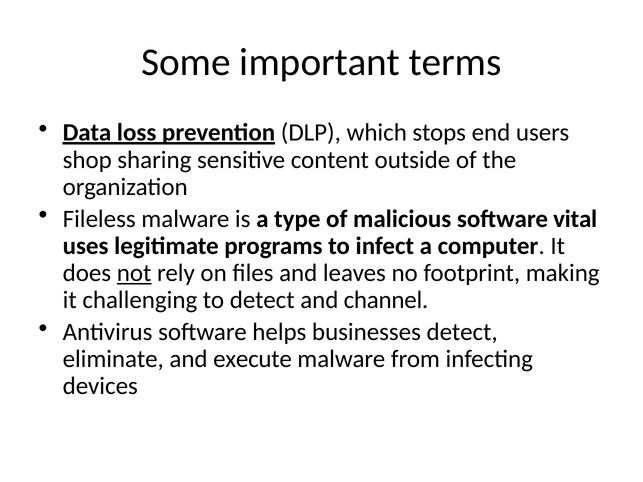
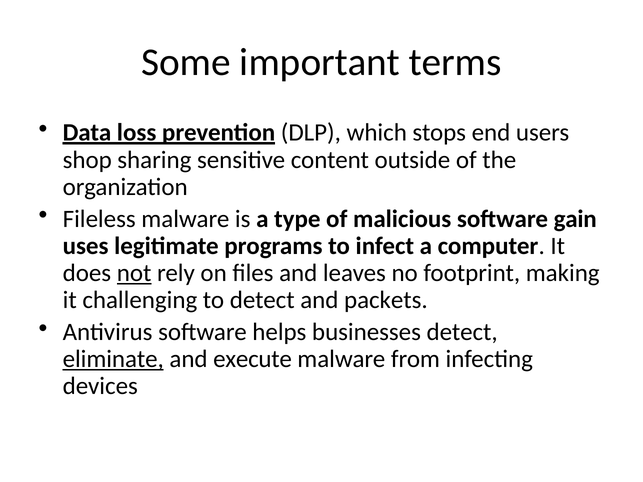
vital: vital -> gain
channel: channel -> packets
eliminate underline: none -> present
